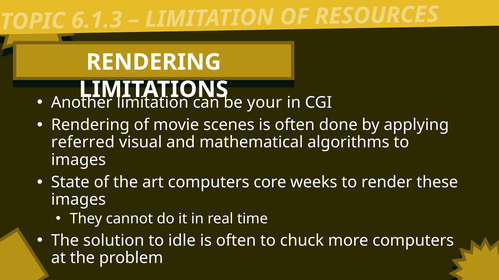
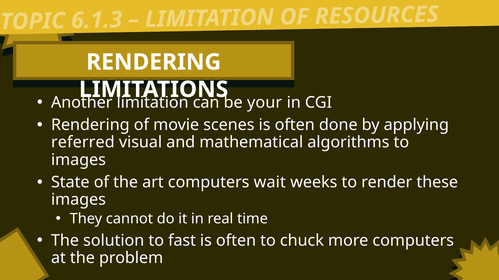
core: core -> wait
idle: idle -> fast
